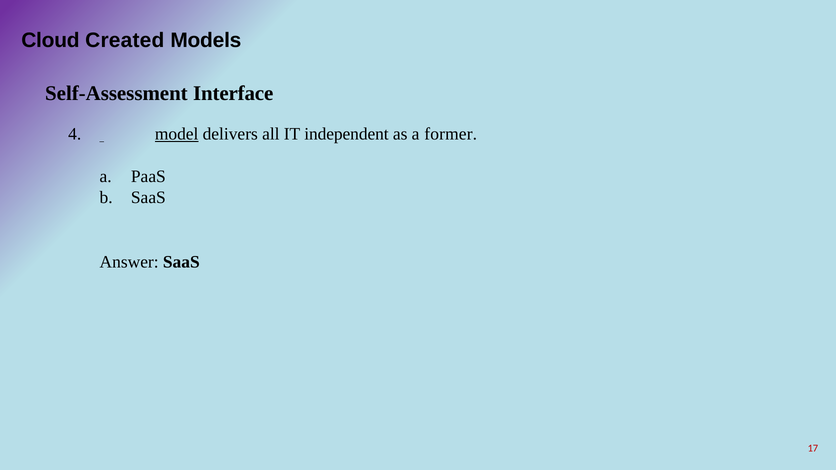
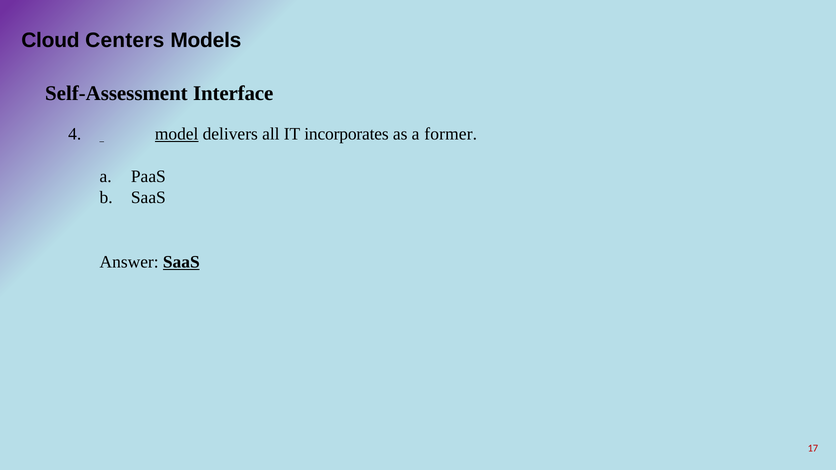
Created: Created -> Centers
independent: independent -> incorporates
SaaS at (181, 262) underline: none -> present
